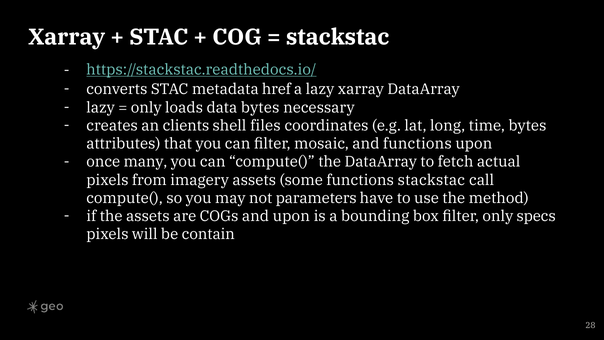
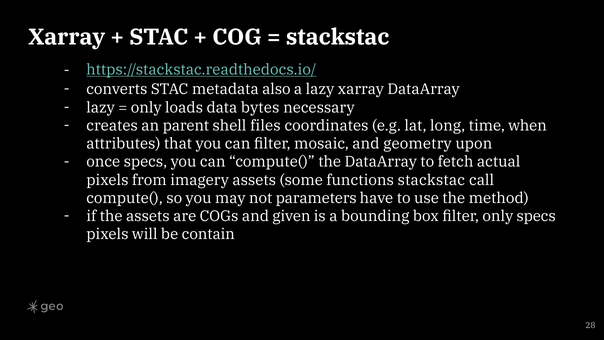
href: href -> also
clients: clients -> parent
time bytes: bytes -> when
and functions: functions -> geometry
once many: many -> specs
and upon: upon -> given
